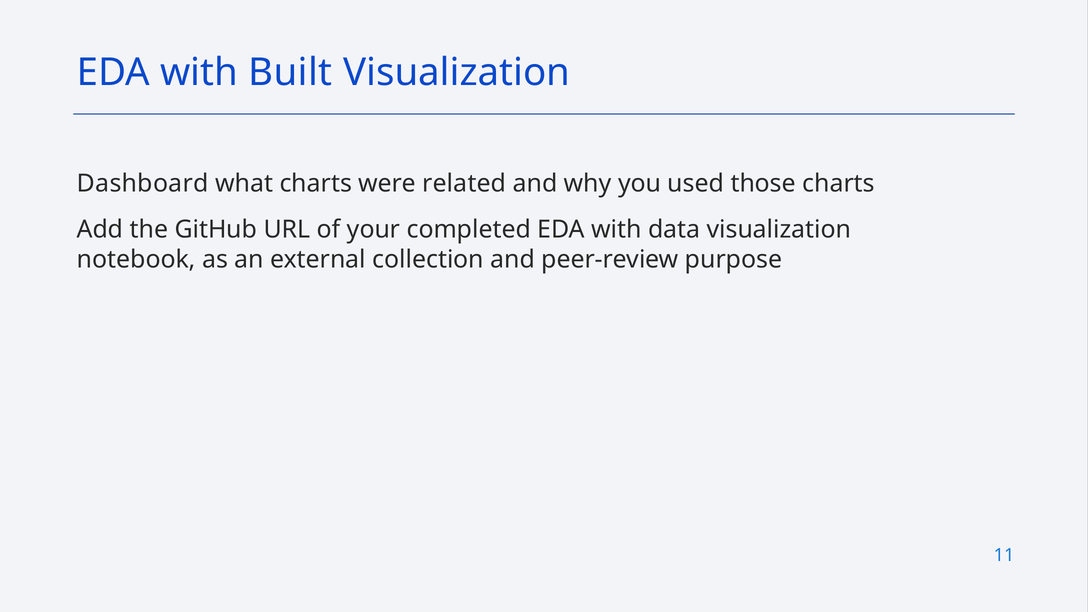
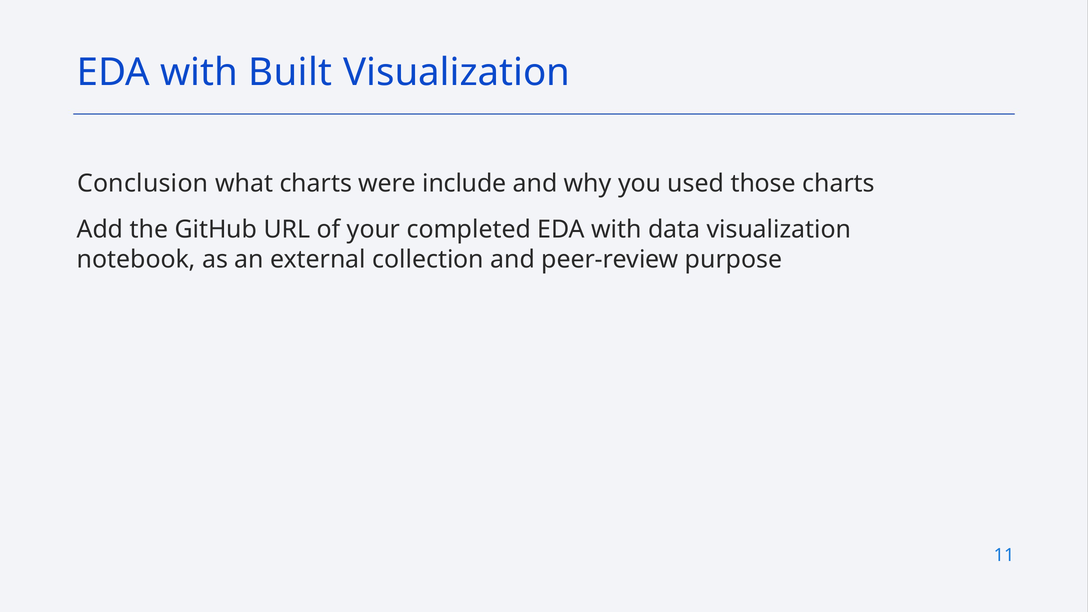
Dashboard: Dashboard -> Conclusion
related: related -> include
